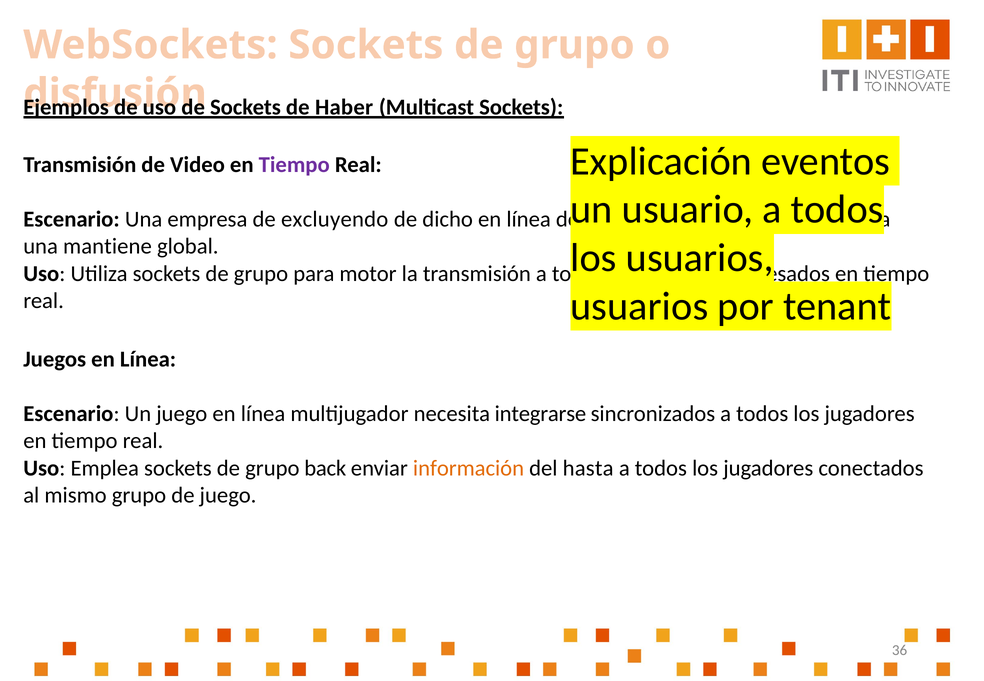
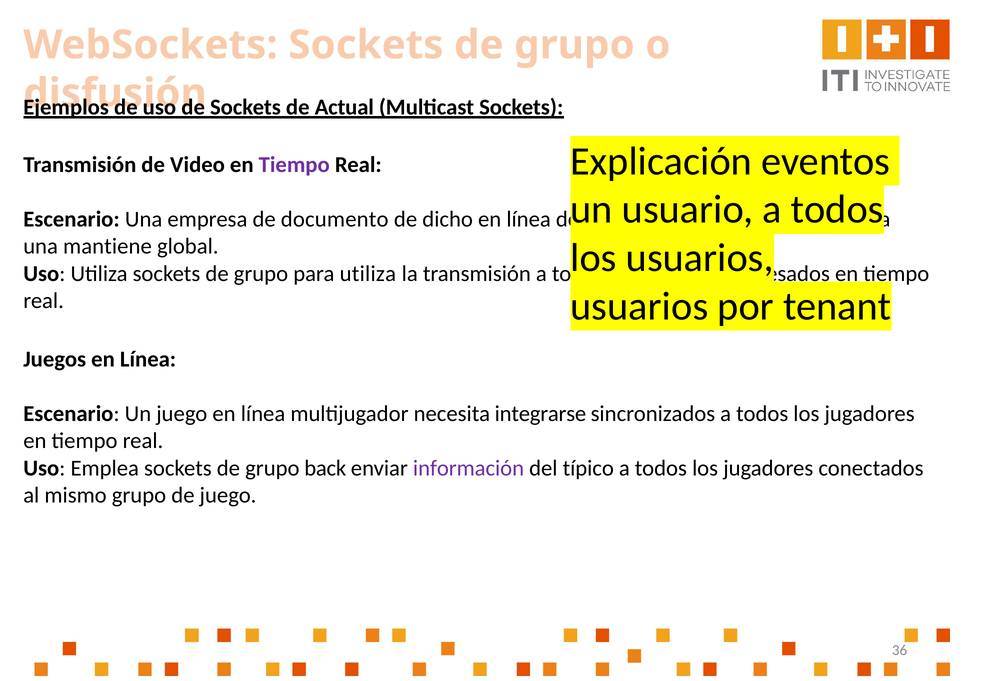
Haber: Haber -> Actual
excluyendo: excluyendo -> documento
para motor: motor -> utiliza
información colour: orange -> purple
hasta: hasta -> típico
